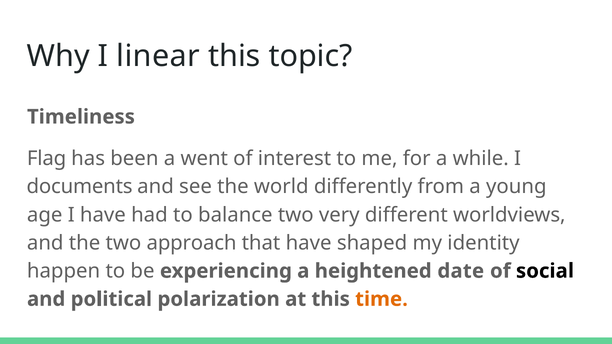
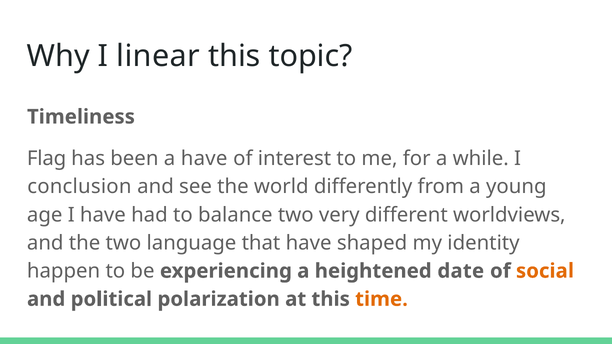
a went: went -> have
documents: documents -> conclusion
approach: approach -> language
social colour: black -> orange
